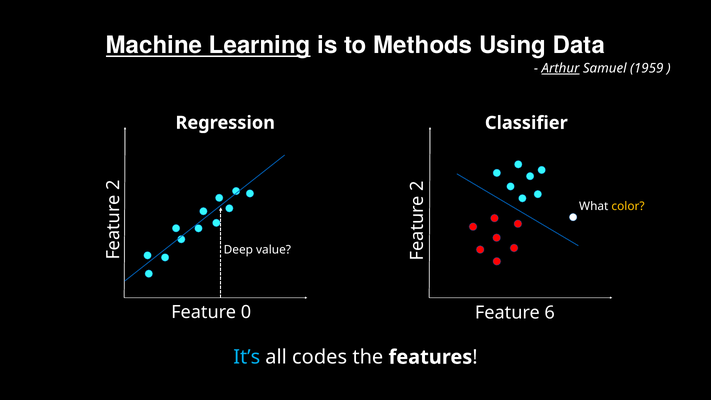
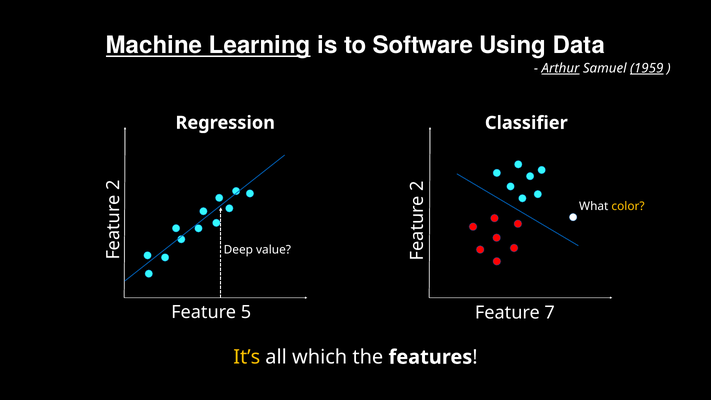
Methods: Methods -> Software
1959 underline: none -> present
0: 0 -> 5
6: 6 -> 7
It’s colour: light blue -> yellow
codes: codes -> which
